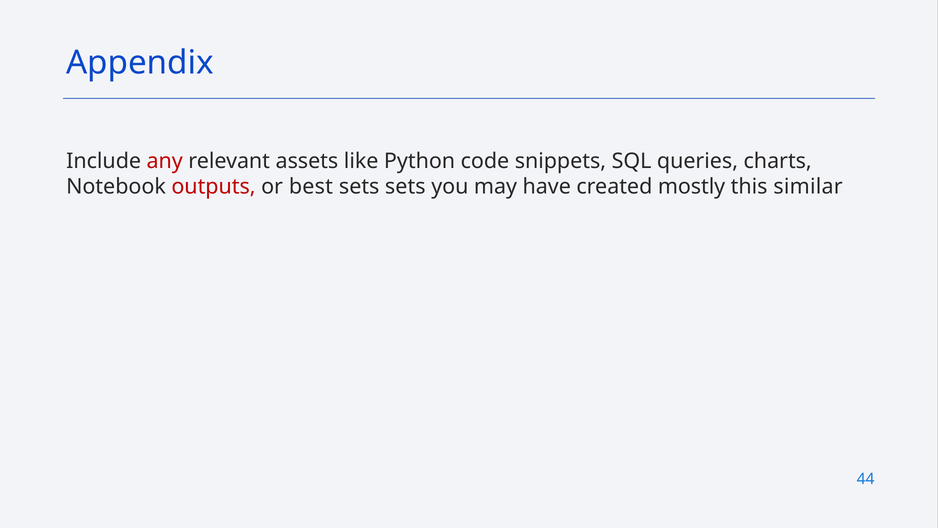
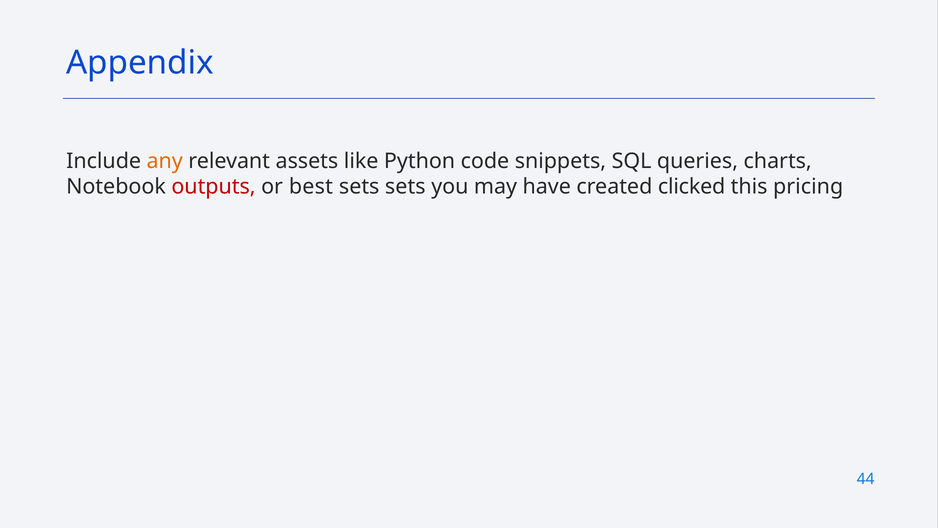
any colour: red -> orange
mostly: mostly -> clicked
similar: similar -> pricing
